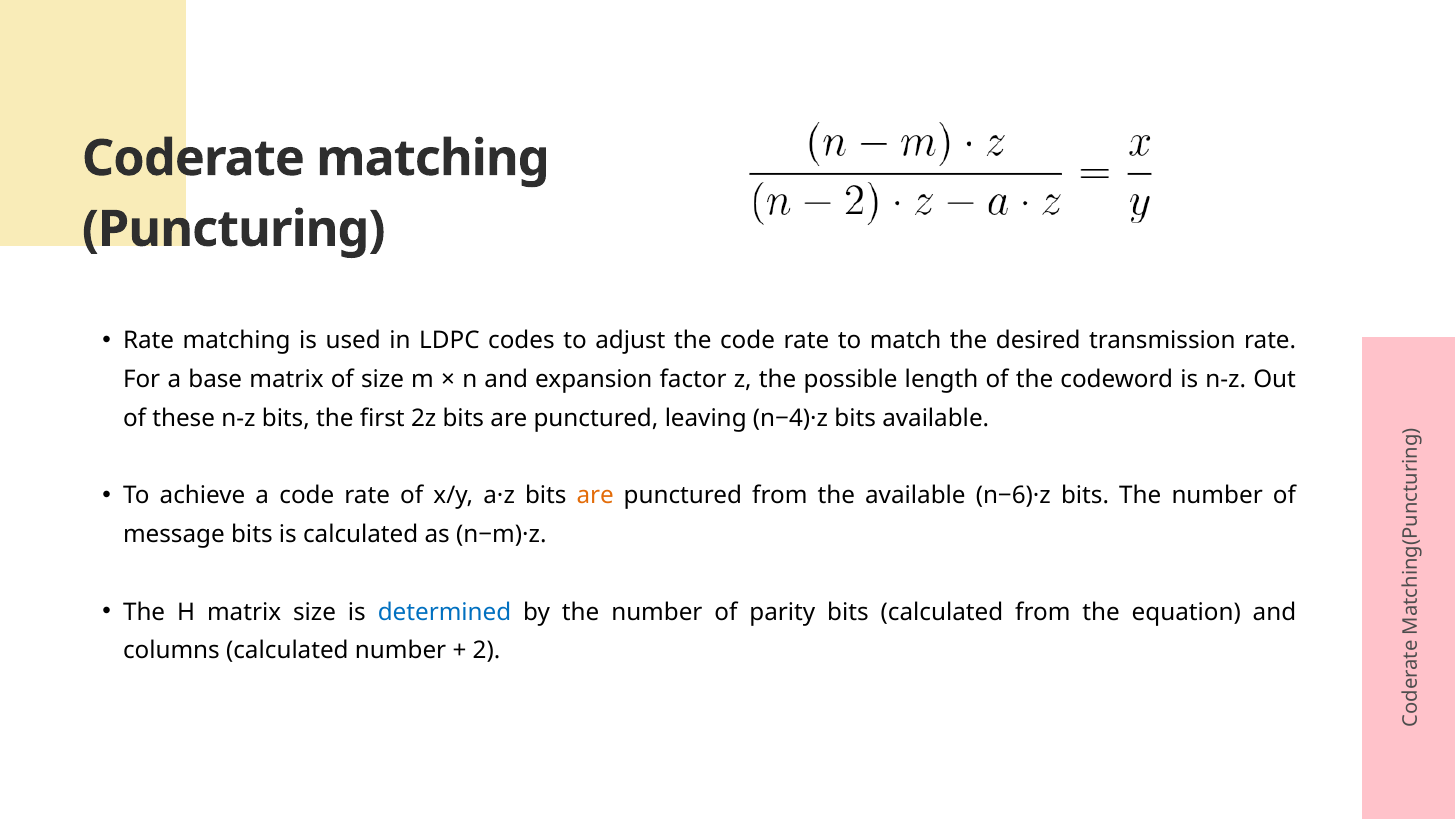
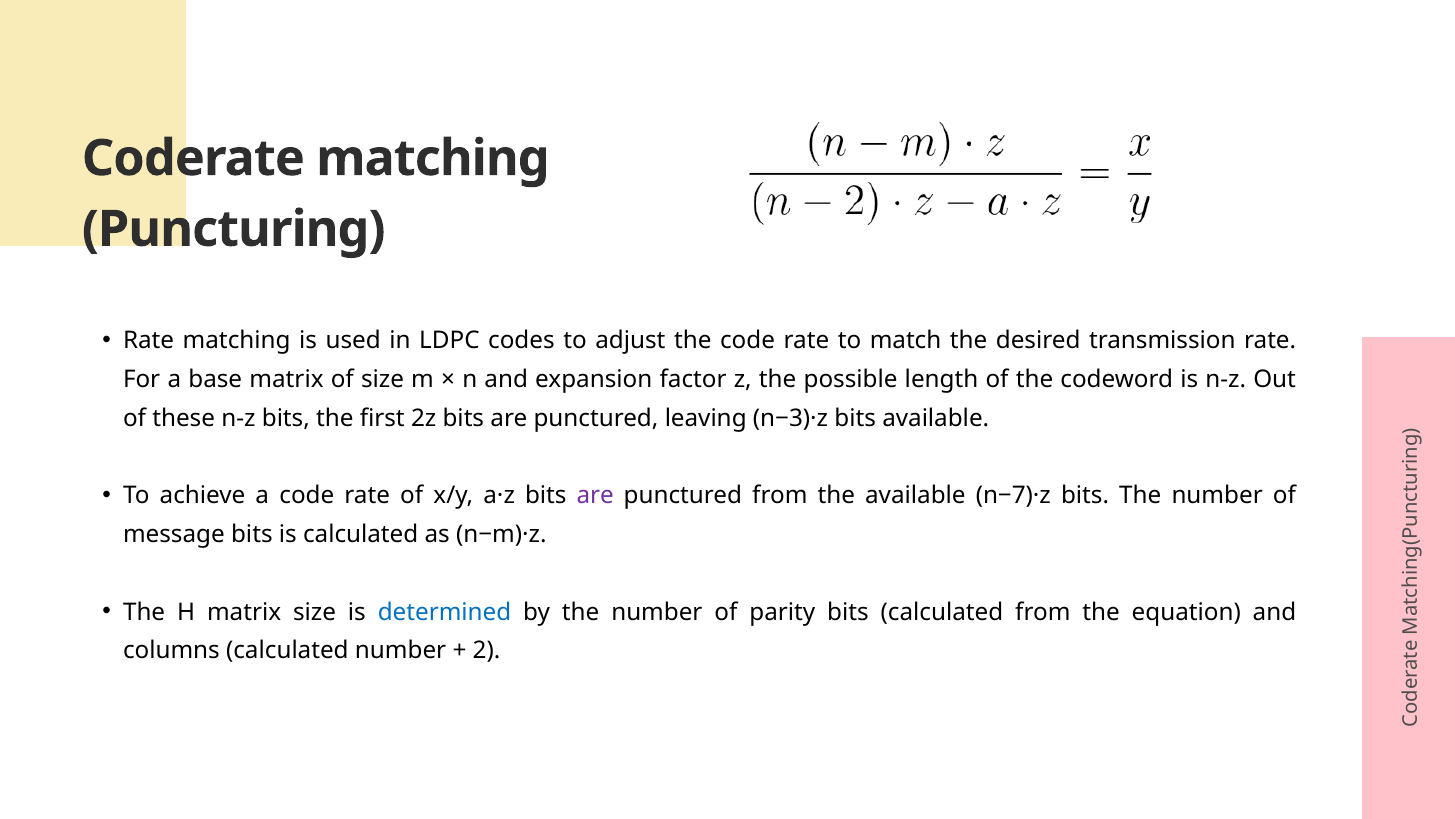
n−4)·z: n−4)·z -> n−3)·z
are at (595, 495) colour: orange -> purple
n−6)·z: n−6)·z -> n−7)·z
